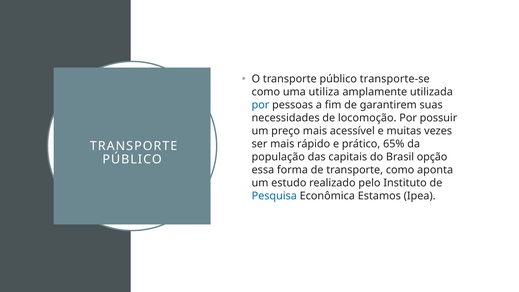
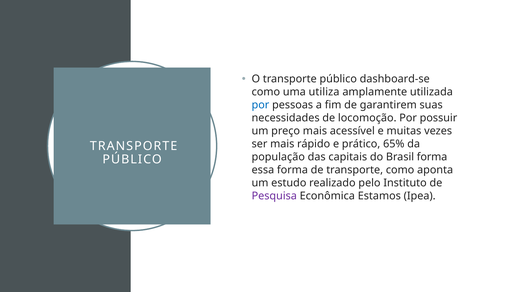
transporte-se: transporte-se -> dashboard-se
Brasil opção: opção -> forma
Pesquisa colour: blue -> purple
